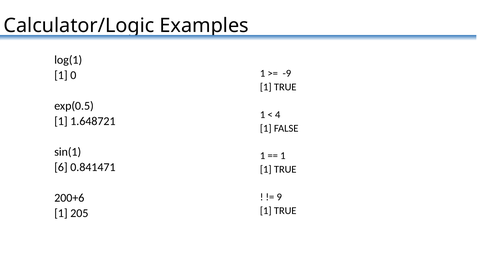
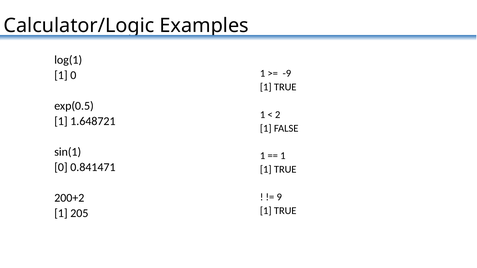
4: 4 -> 2
6 at (61, 167): 6 -> 0
200+6: 200+6 -> 200+2
